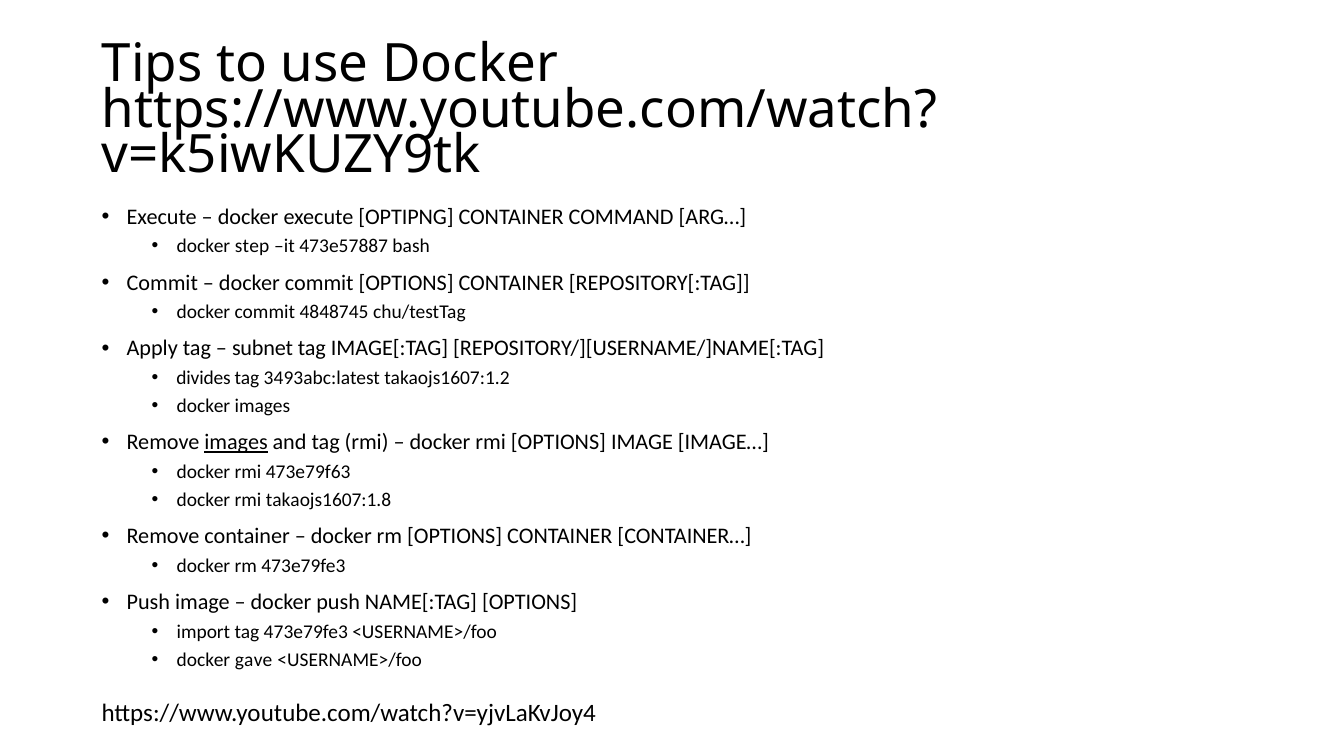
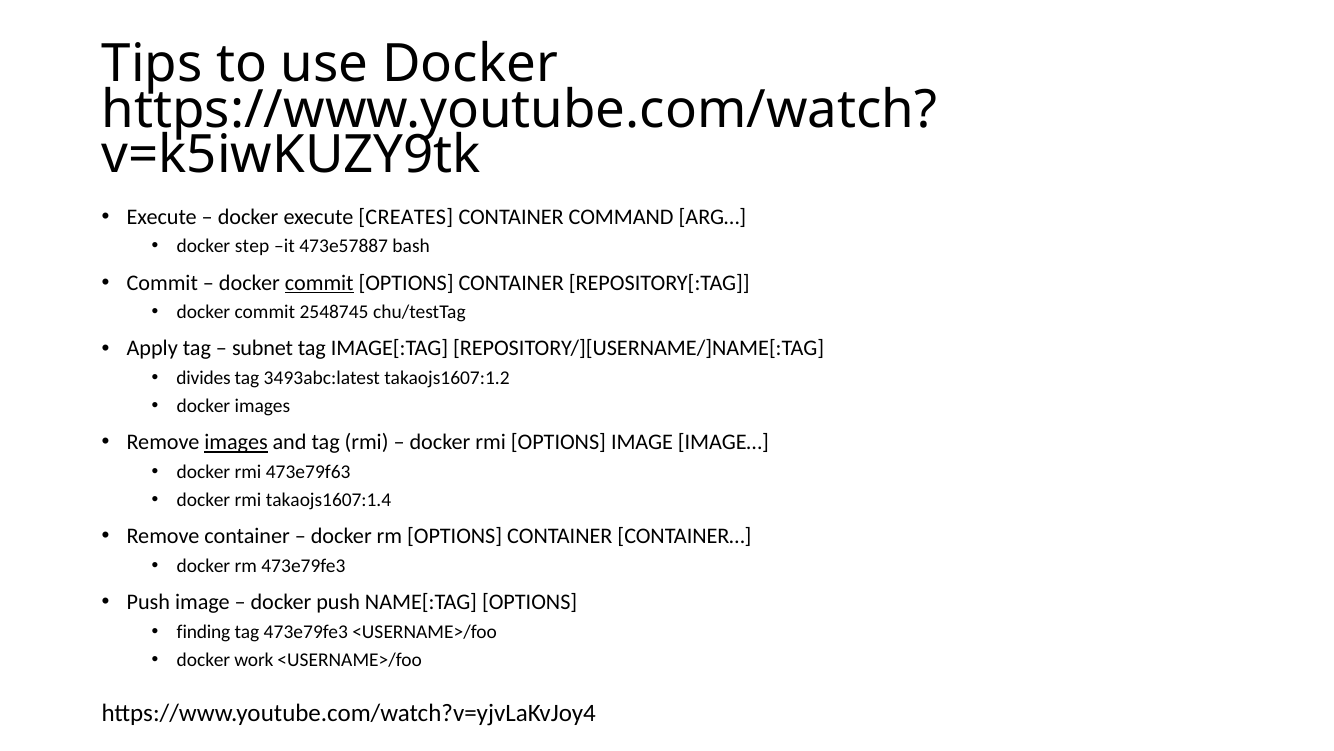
OPTIPNG: OPTIPNG -> CREATES
commit at (319, 282) underline: none -> present
4848745: 4848745 -> 2548745
takaojs1607:1.8: takaojs1607:1.8 -> takaojs1607:1.4
import: import -> finding
gave: gave -> work
